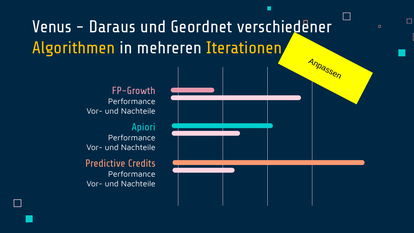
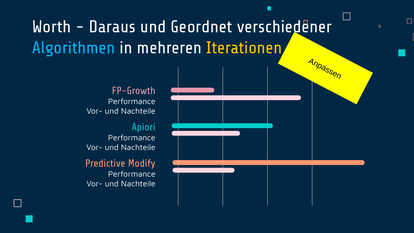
Venus: Venus -> Worth
Algorithmen colour: yellow -> light blue
Credits: Credits -> Modify
